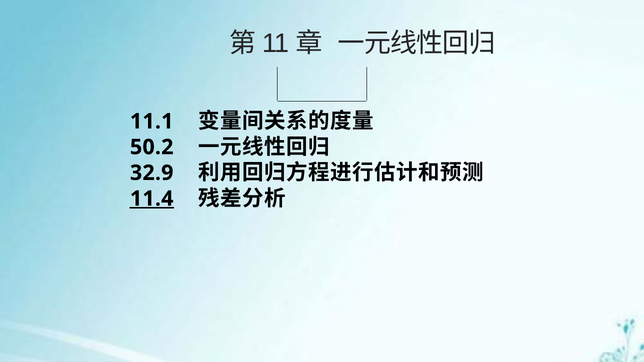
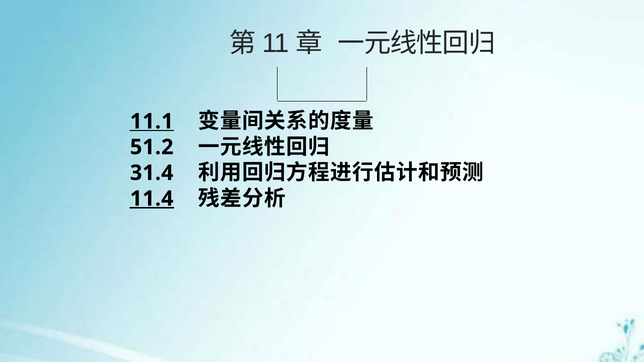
11.1 underline: none -> present
50.2: 50.2 -> 51.2
32.9: 32.9 -> 31.4
